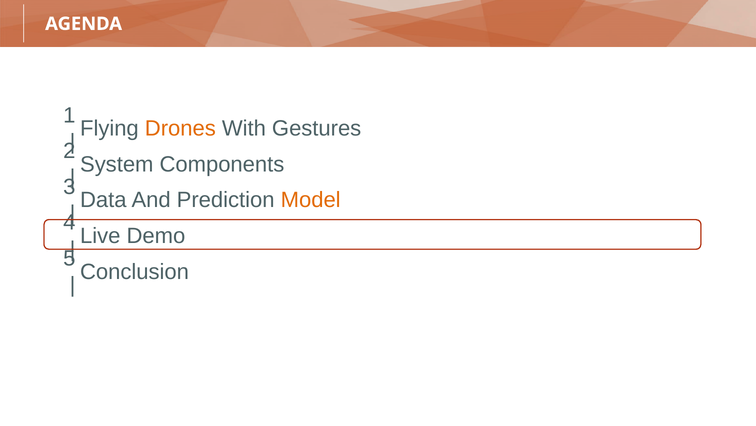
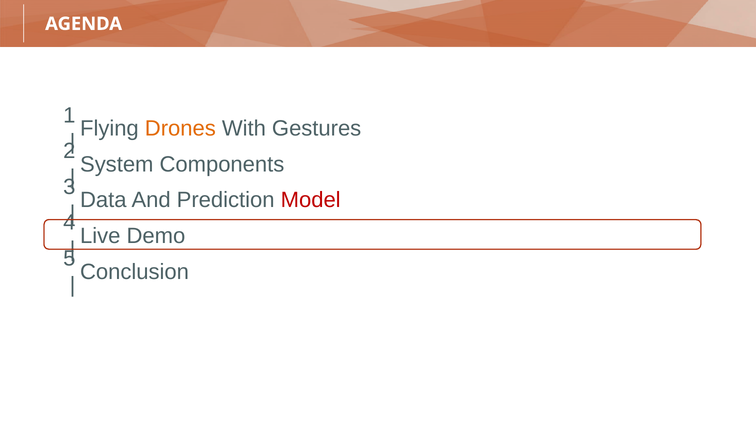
Model colour: orange -> red
